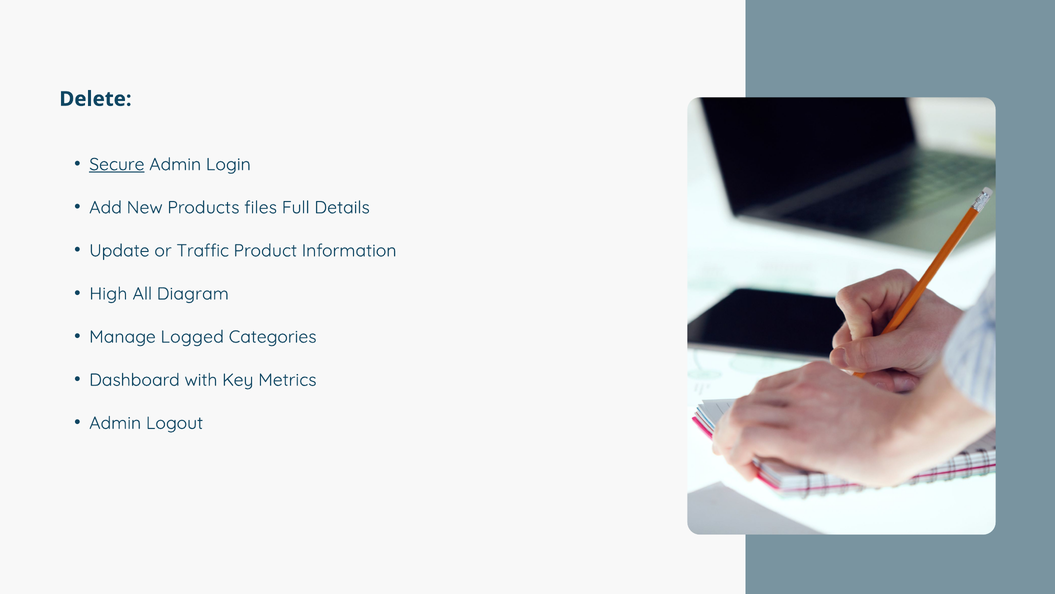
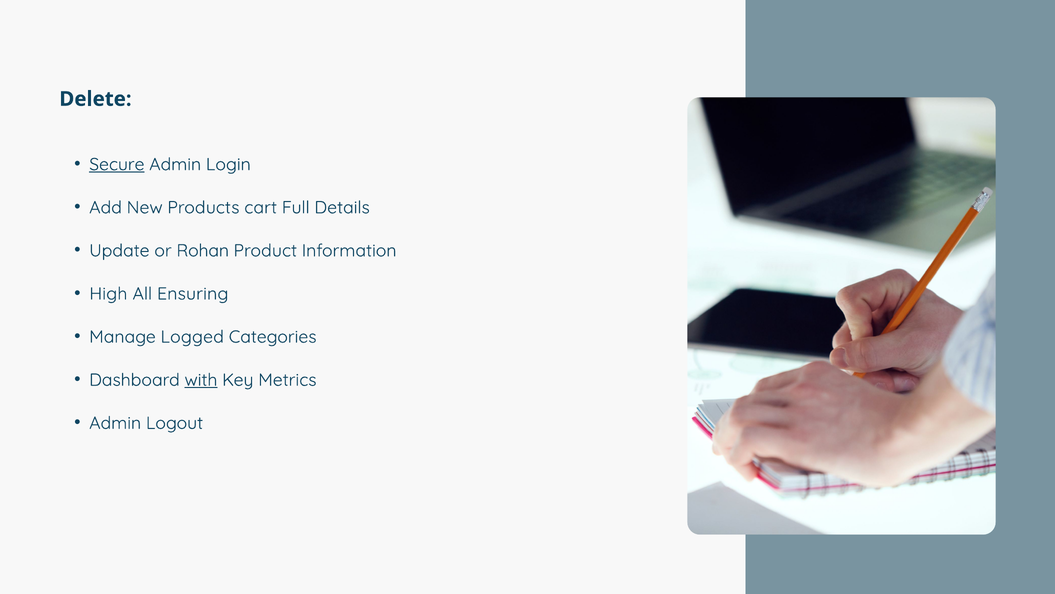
files: files -> cart
Traffic: Traffic -> Rohan
Diagram: Diagram -> Ensuring
with underline: none -> present
